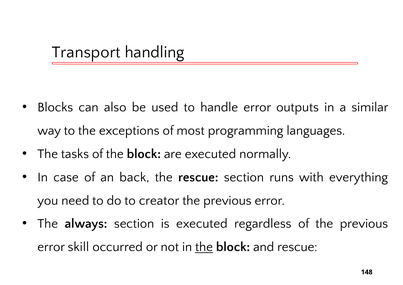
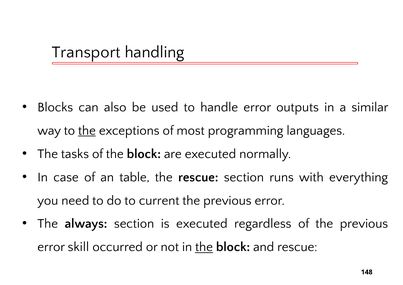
the at (87, 130) underline: none -> present
back: back -> table
creator: creator -> current
